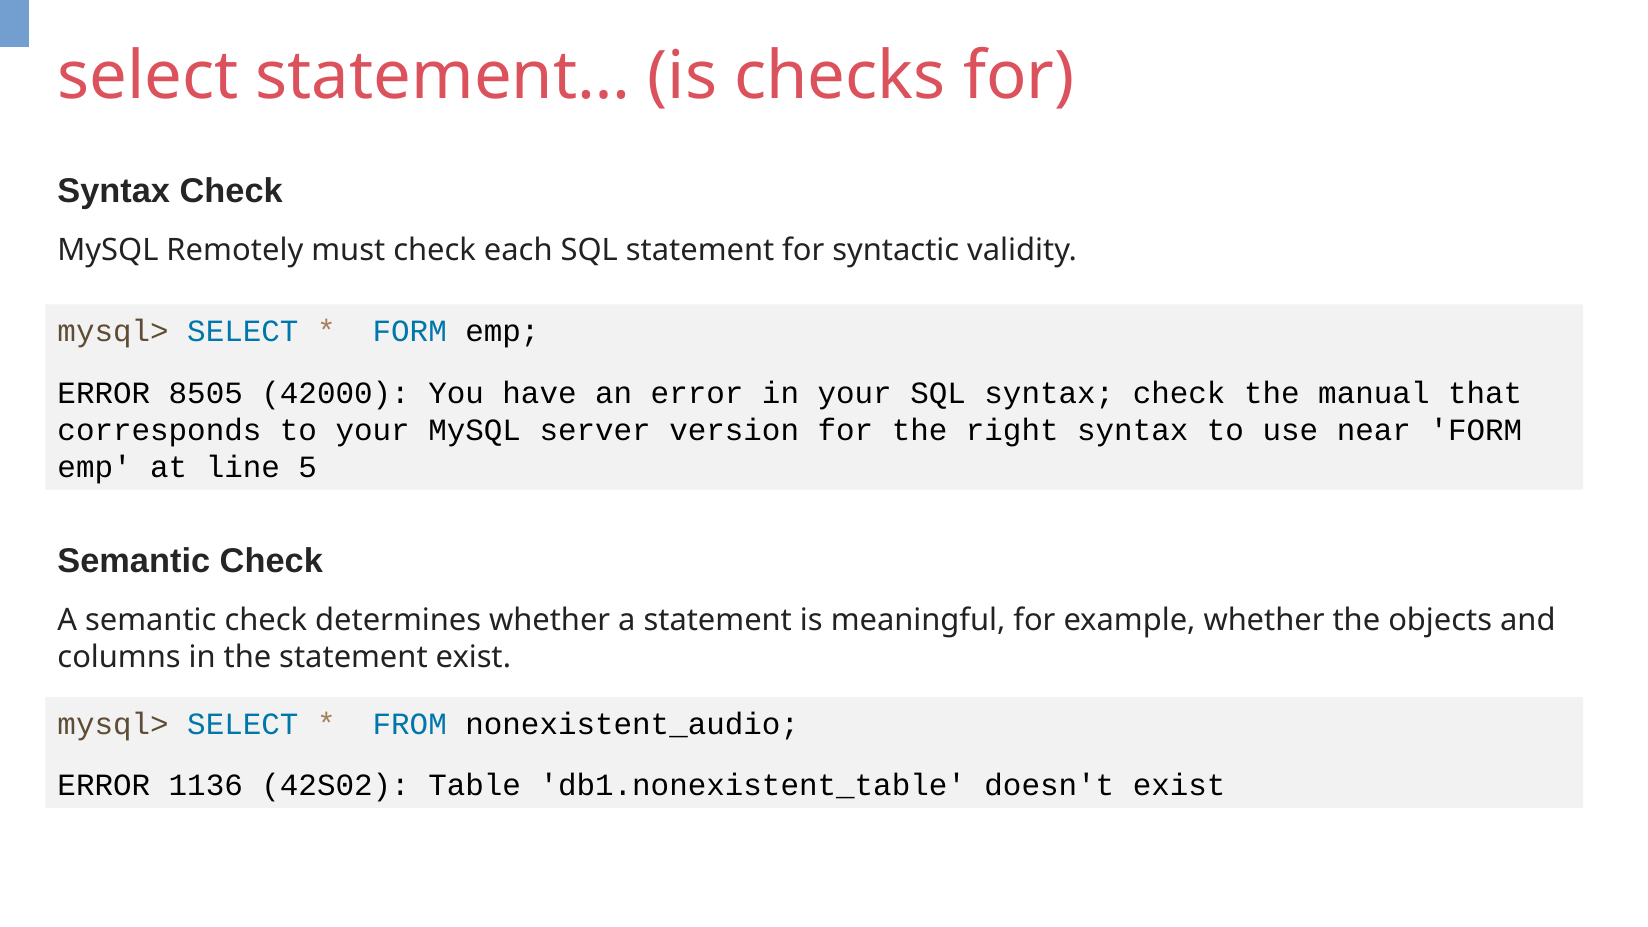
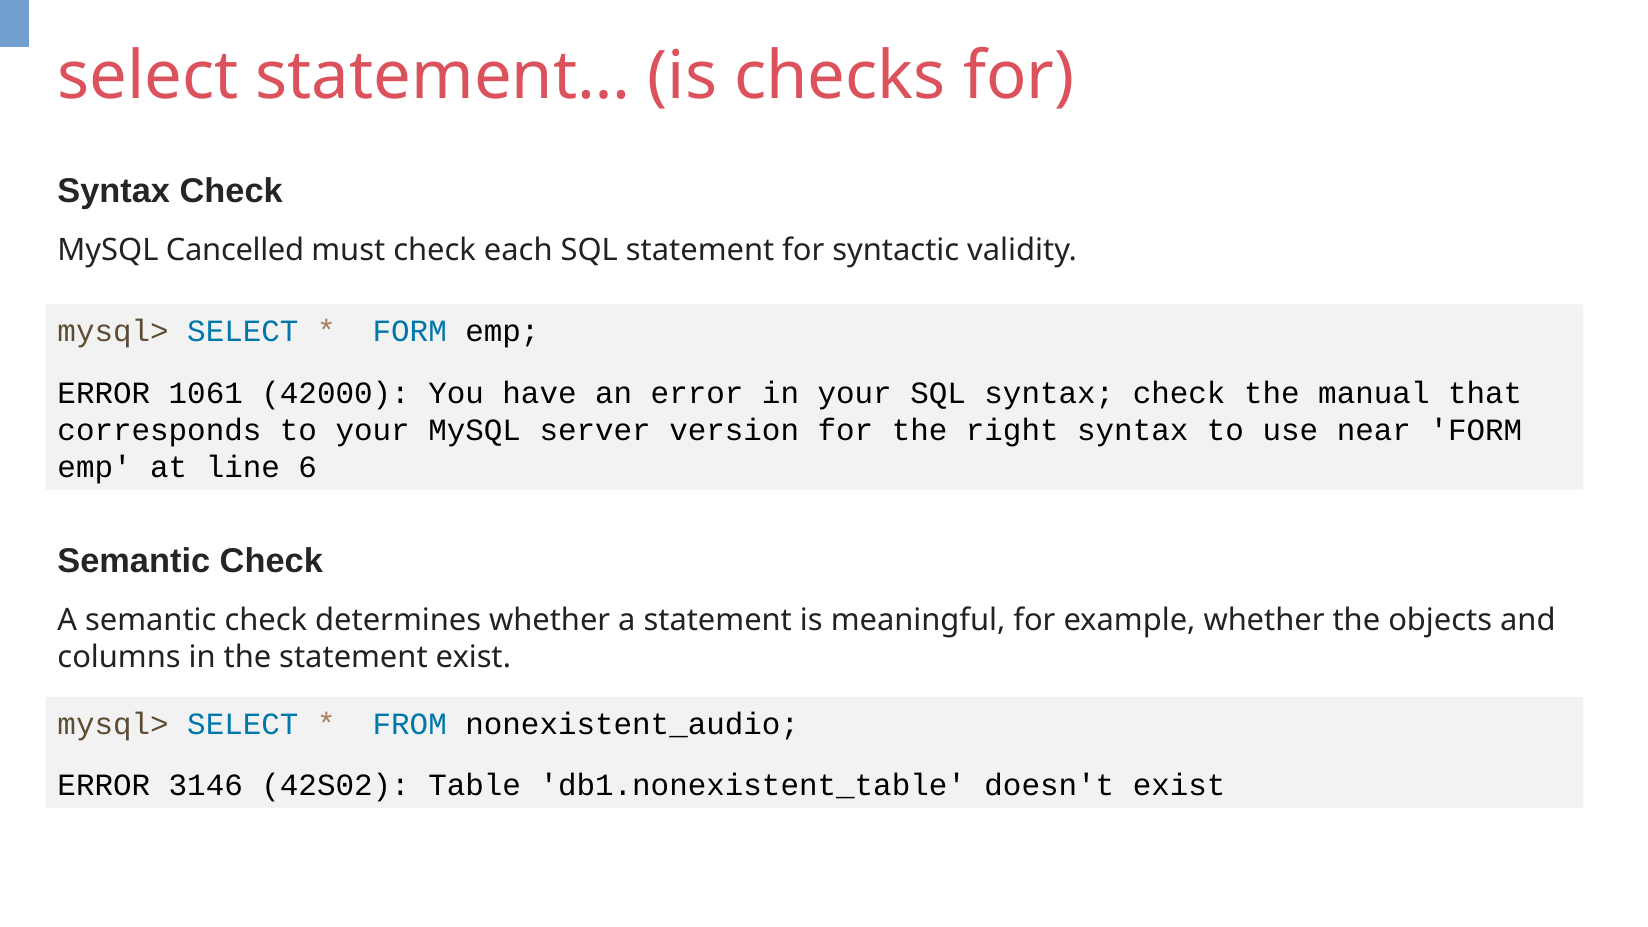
Remotely: Remotely -> Cancelled
8505: 8505 -> 1061
5: 5 -> 6
1136: 1136 -> 3146
